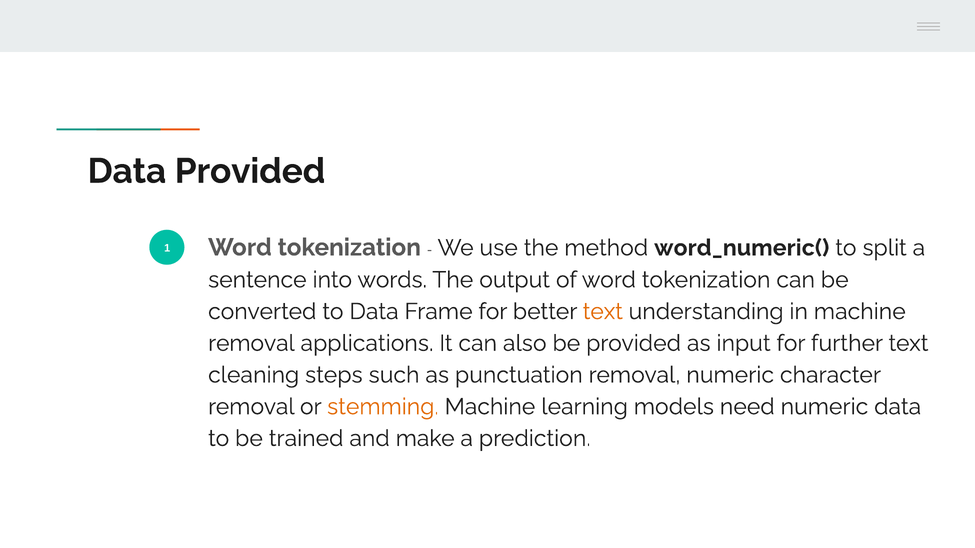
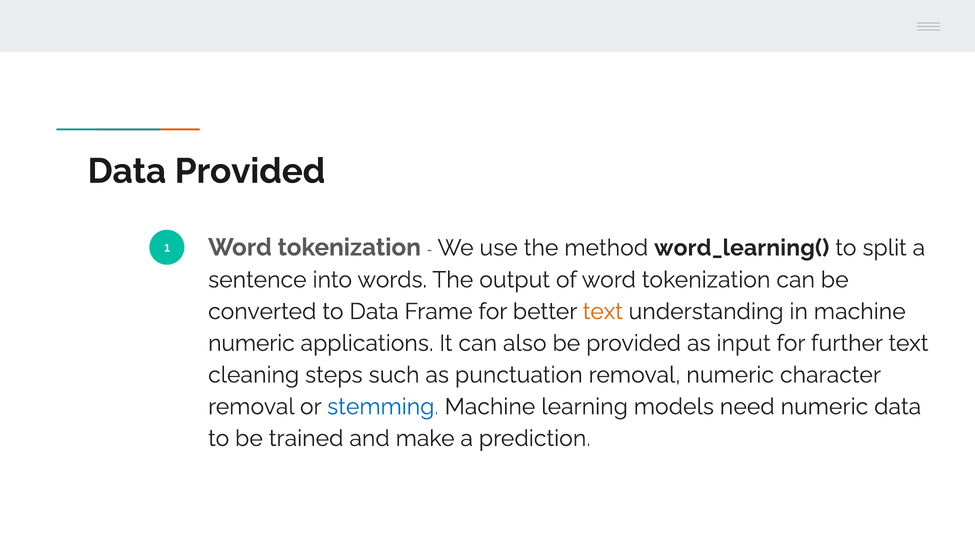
word_numeric(: word_numeric( -> word_learning(
removal at (251, 344): removal -> numeric
stemming colour: orange -> blue
